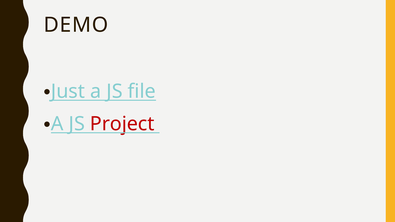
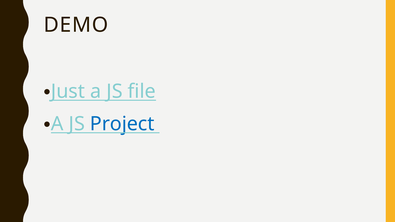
Project colour: red -> blue
